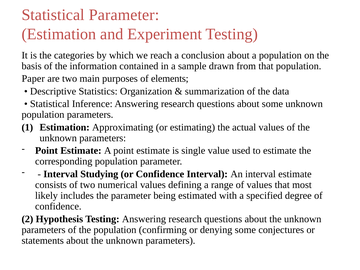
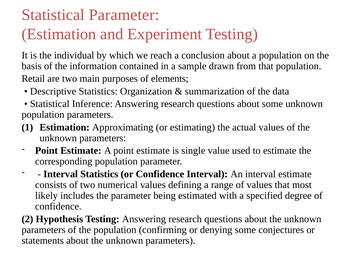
categories: categories -> individual
Paper: Paper -> Retail
Interval Studying: Studying -> Statistics
